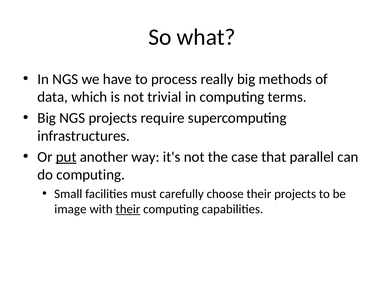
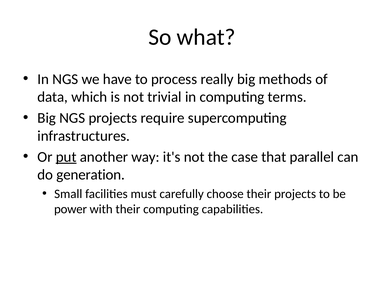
do computing: computing -> generation
image: image -> power
their at (128, 209) underline: present -> none
